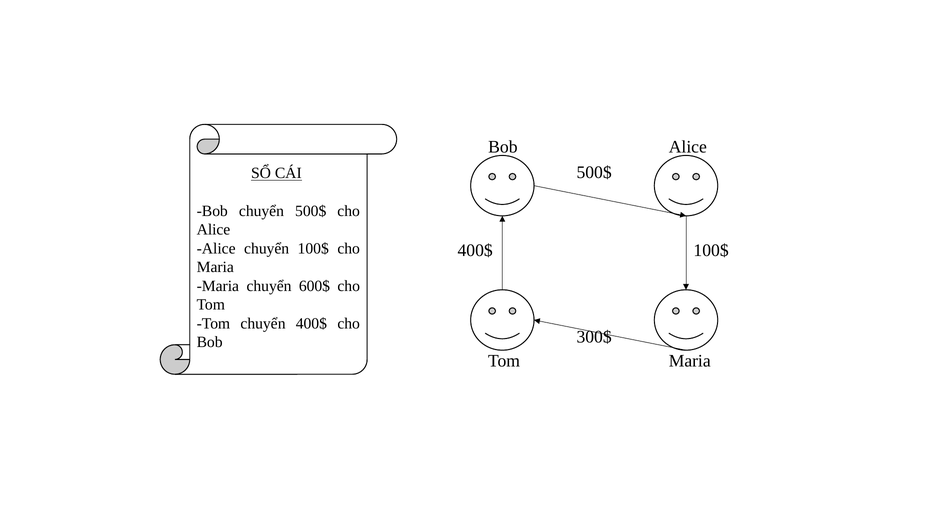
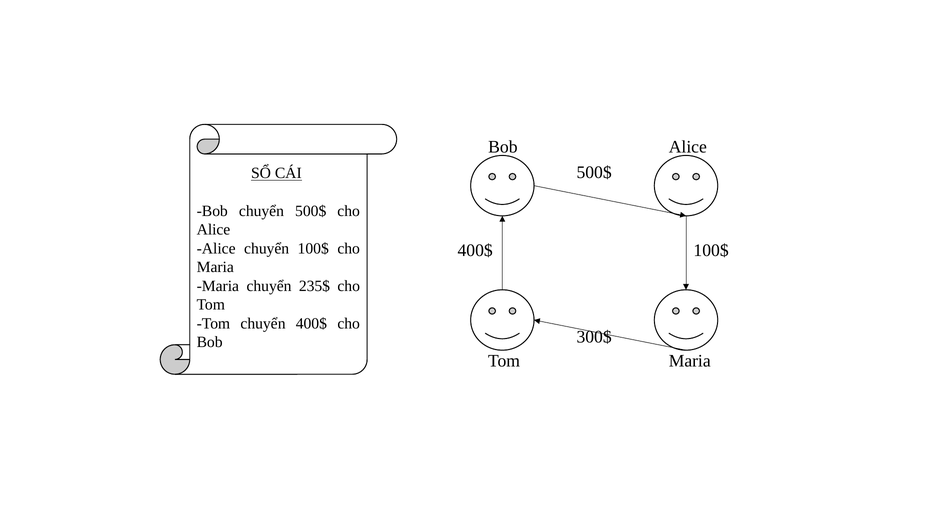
600$: 600$ -> 235$
